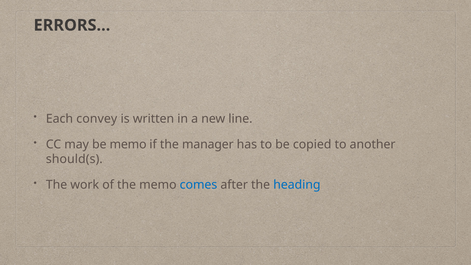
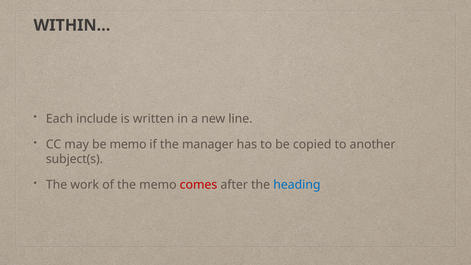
ERRORS…: ERRORS… -> WITHIN…
convey: convey -> include
should(s: should(s -> subject(s
comes colour: blue -> red
